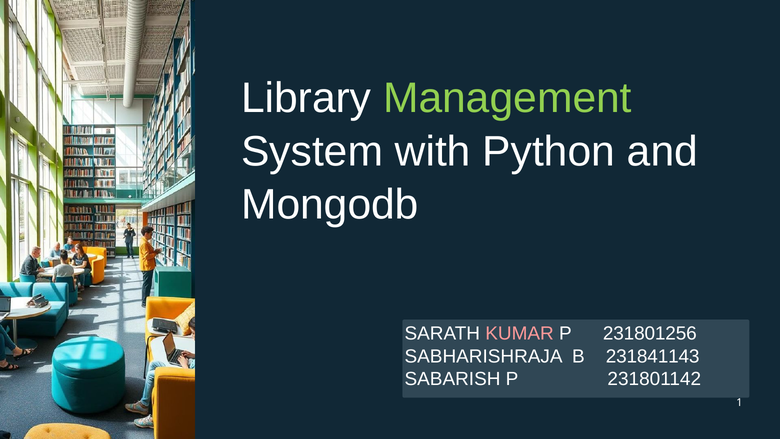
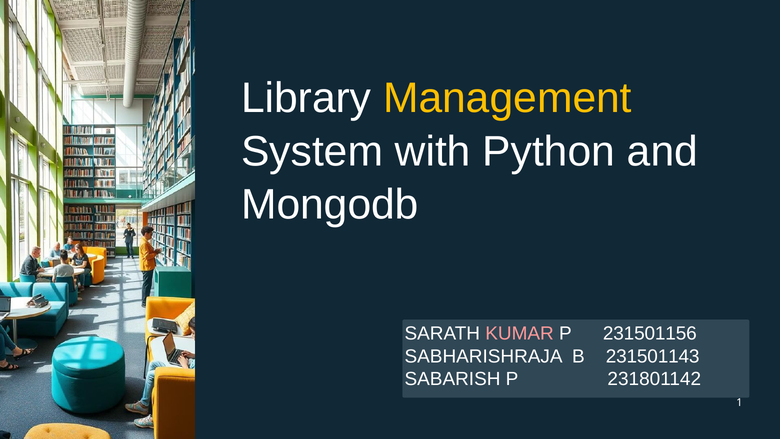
Management colour: light green -> yellow
231801256: 231801256 -> 231501156
231841143: 231841143 -> 231501143
